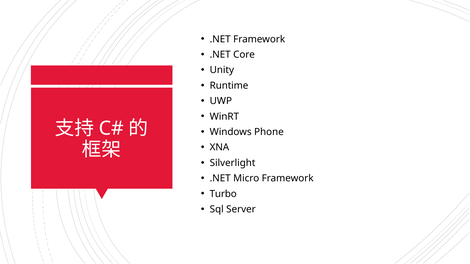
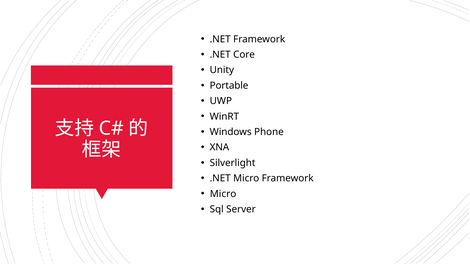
Runtime: Runtime -> Portable
Turbo at (223, 194): Turbo -> Micro
